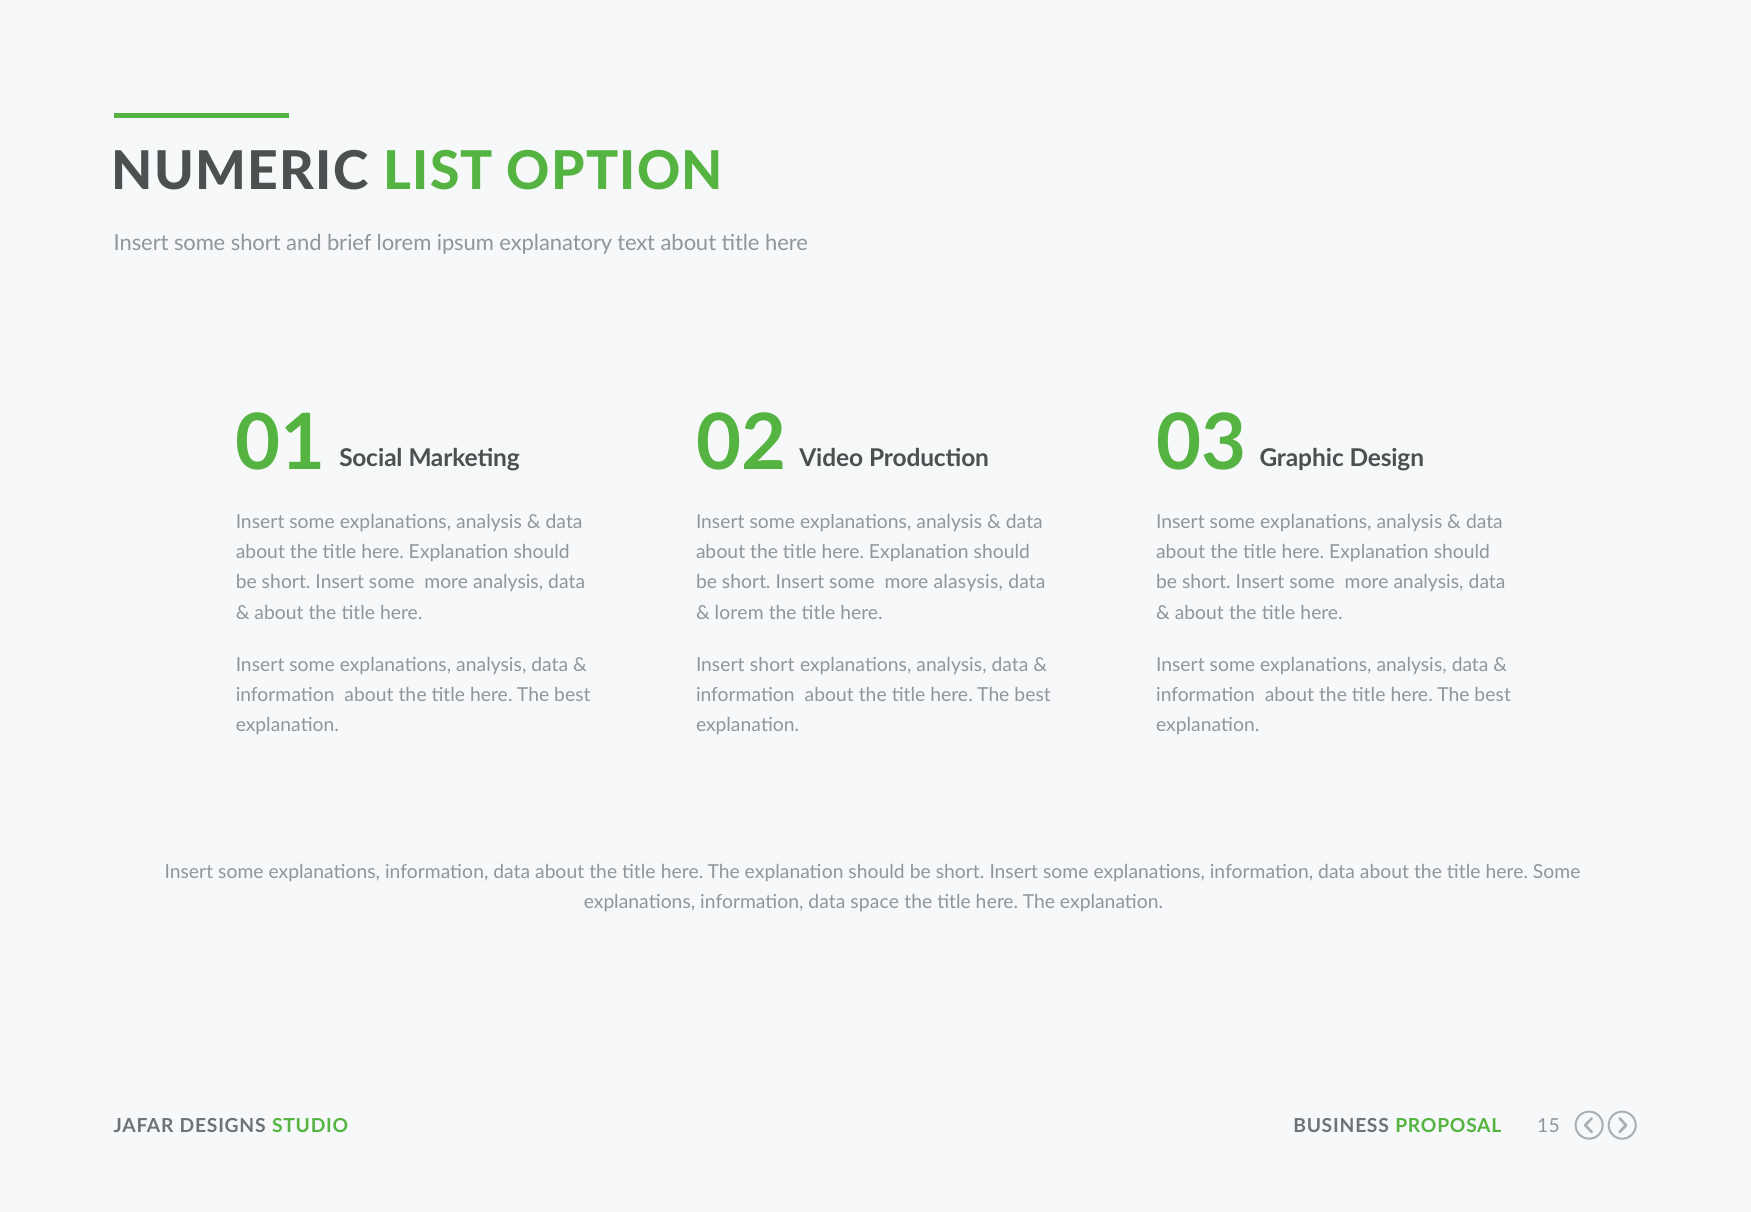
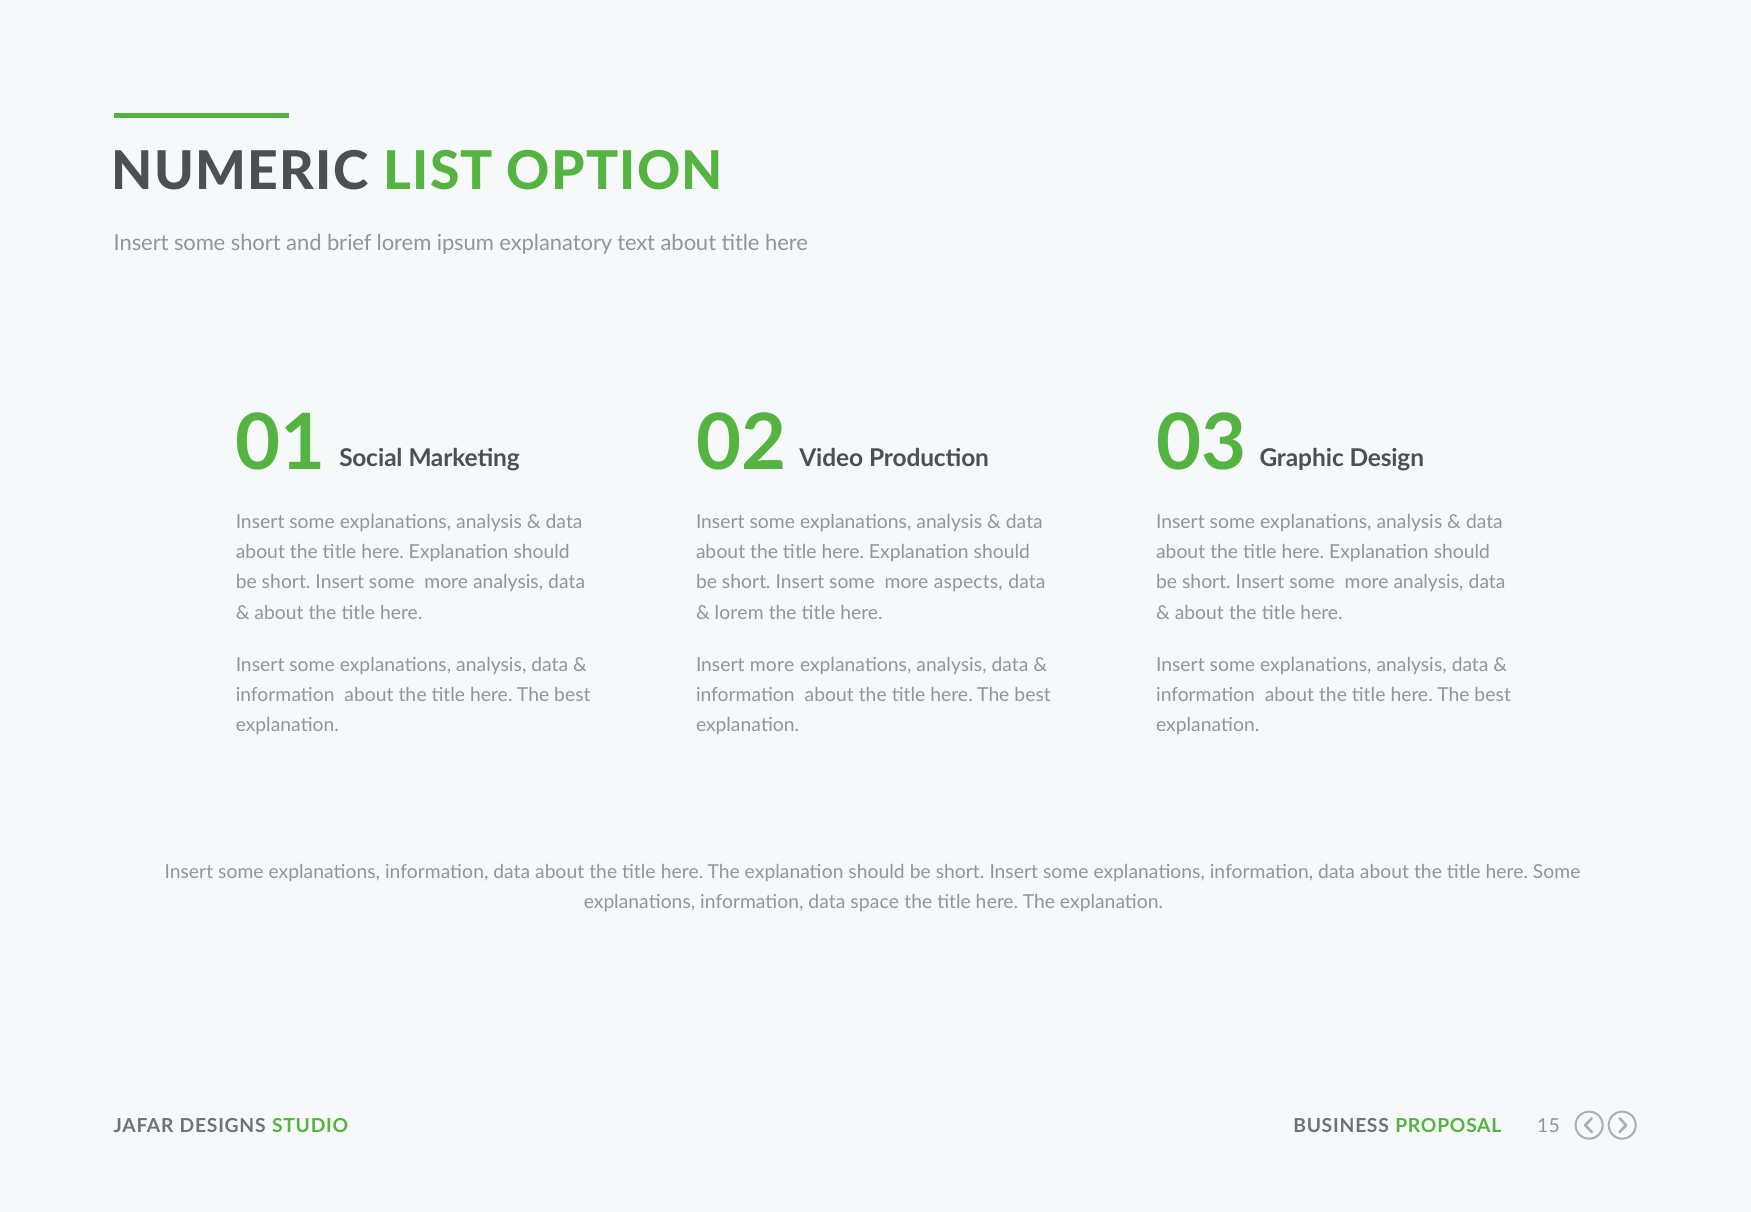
alasysis: alasysis -> aspects
Insert short: short -> more
